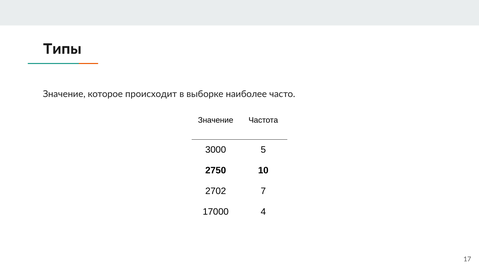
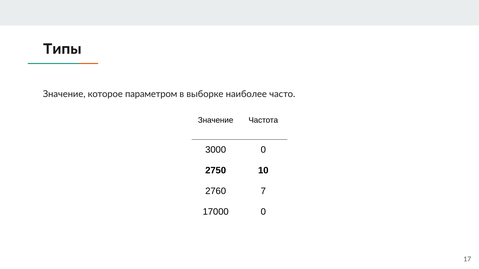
происходит: происходит -> параметром
3000 5: 5 -> 0
2702: 2702 -> 2760
17000 4: 4 -> 0
